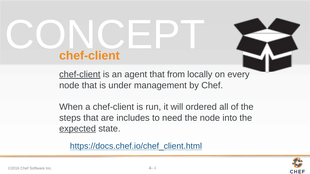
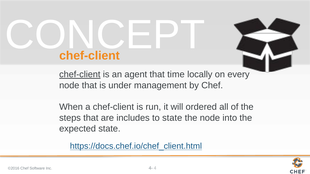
from: from -> time
to need: need -> state
expected underline: present -> none
